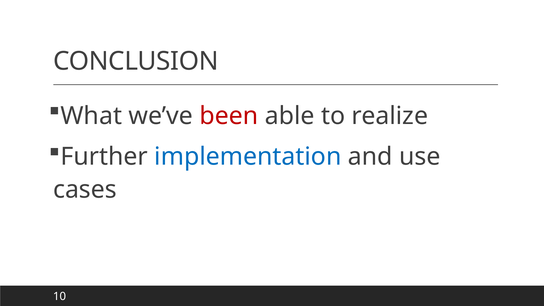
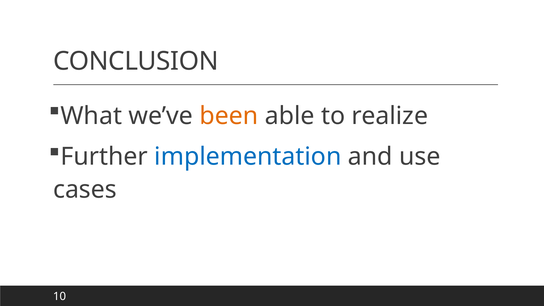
been colour: red -> orange
